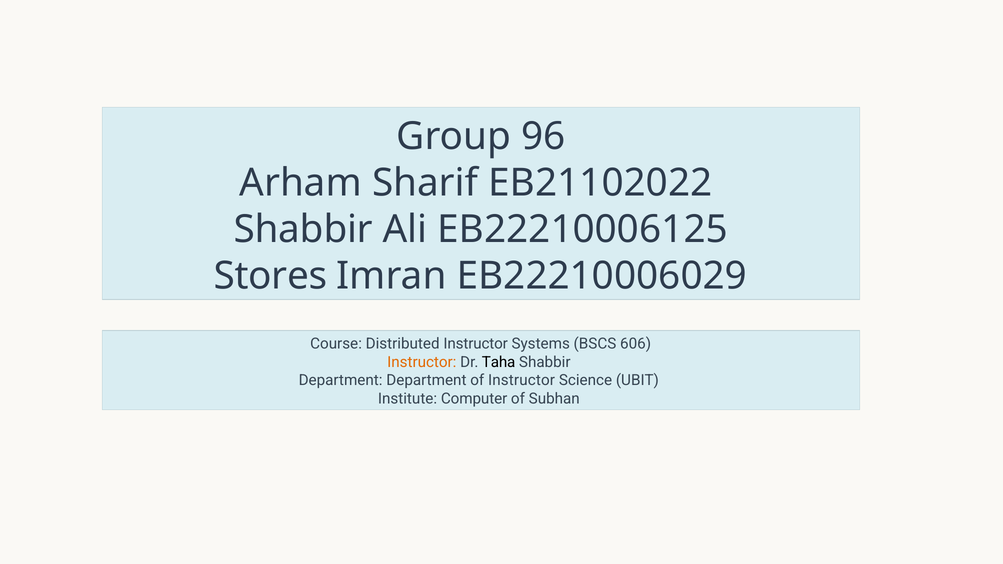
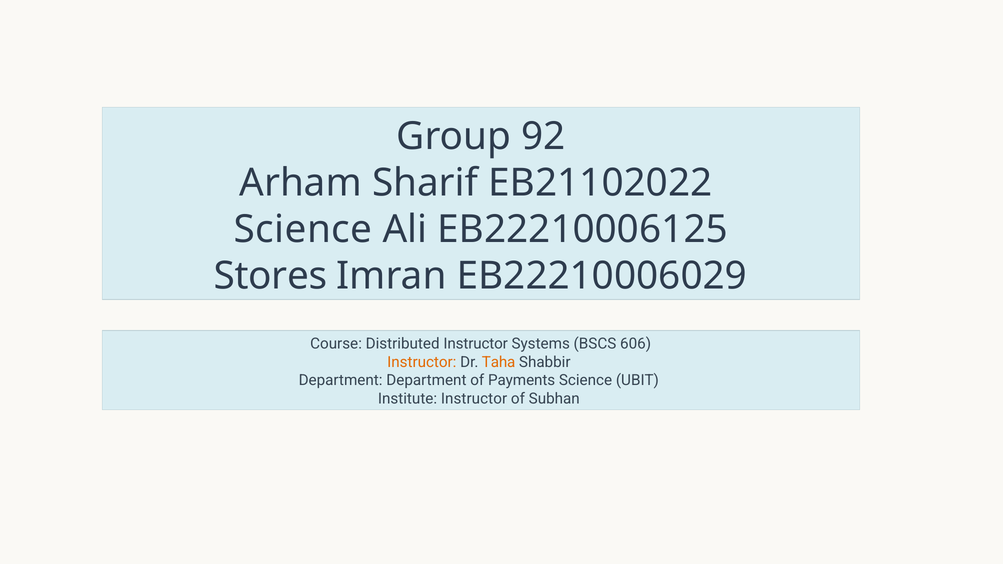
96: 96 -> 92
Shabbir at (303, 229): Shabbir -> Science
Taha colour: black -> orange
of Instructor: Instructor -> Payments
Institute Computer: Computer -> Instructor
